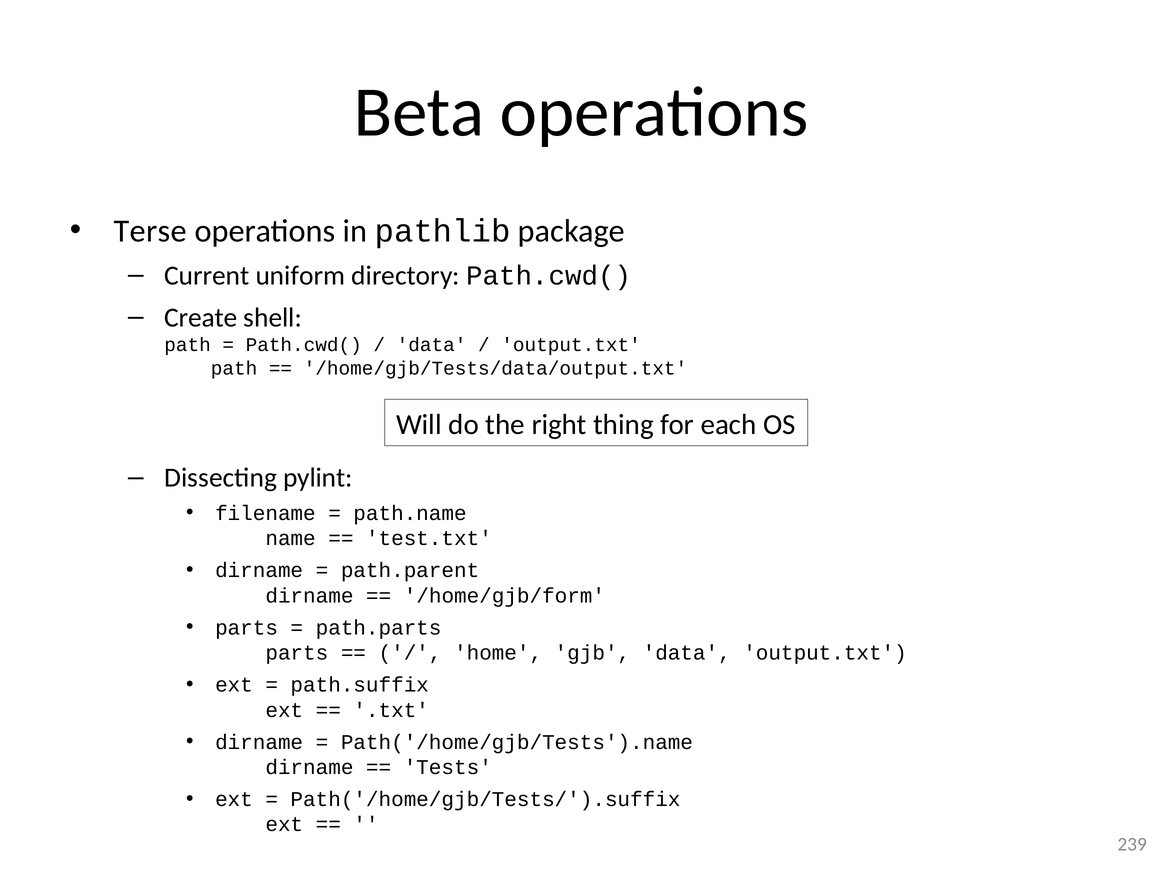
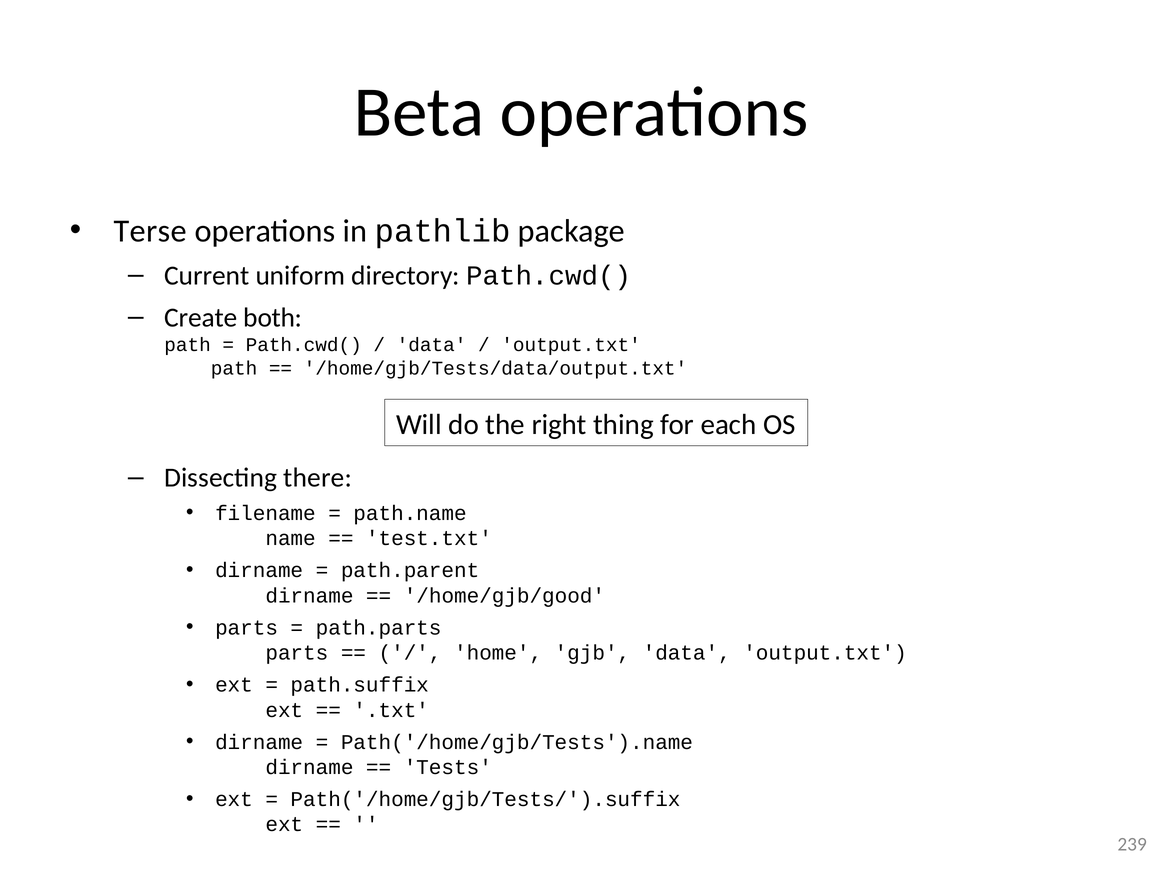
shell: shell -> both
pylint: pylint -> there
/home/gjb/form: /home/gjb/form -> /home/gjb/good
